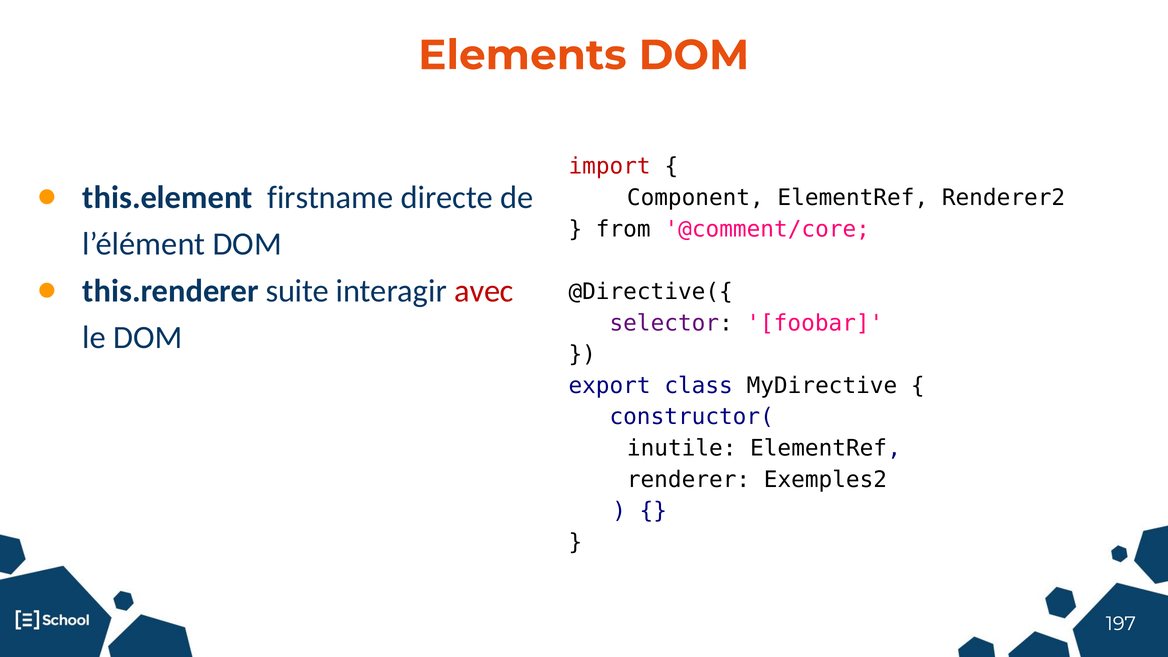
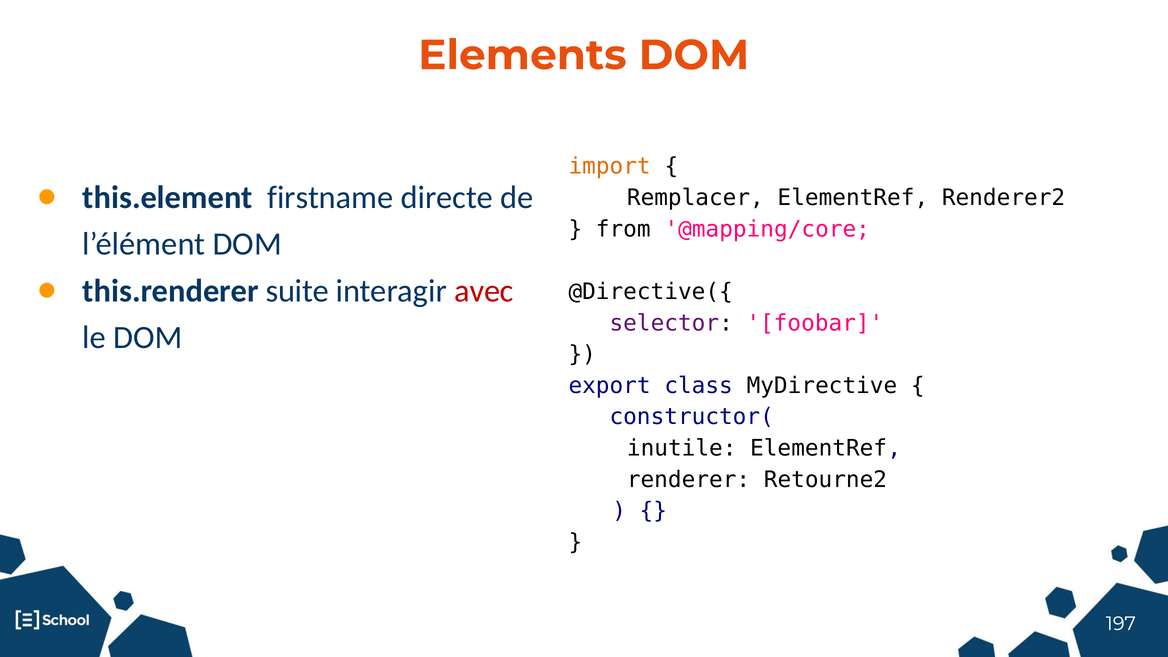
import colour: red -> orange
Component: Component -> Remplacer
@comment/core: @comment/core -> @mapping/core
Exemples2: Exemples2 -> Retourne2
